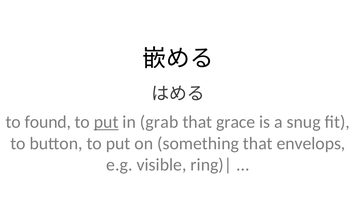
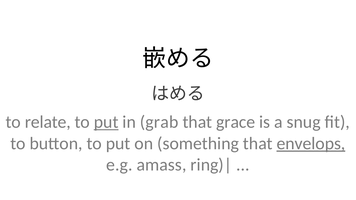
found: found -> relate
envelops underline: none -> present
visible: visible -> amass
